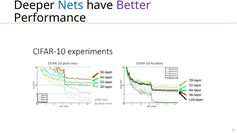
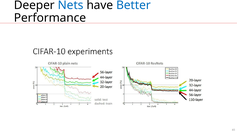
Better colour: purple -> blue
